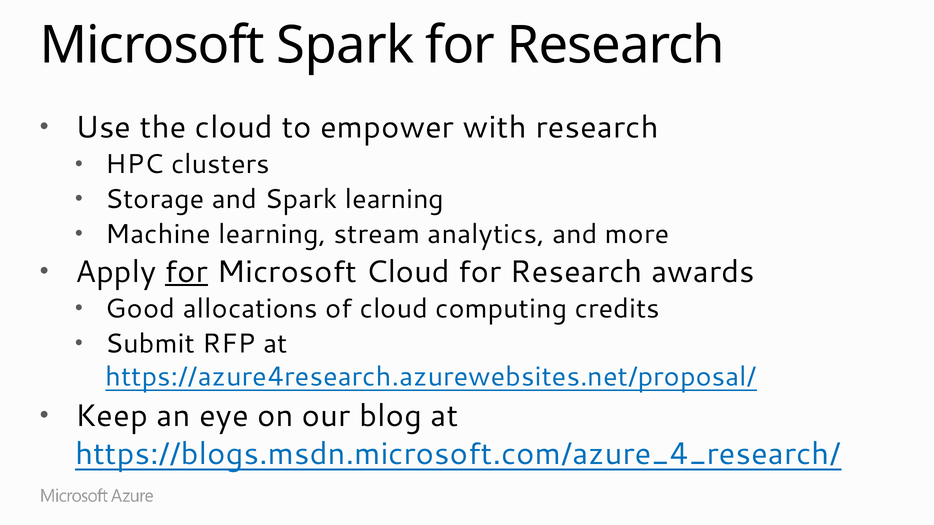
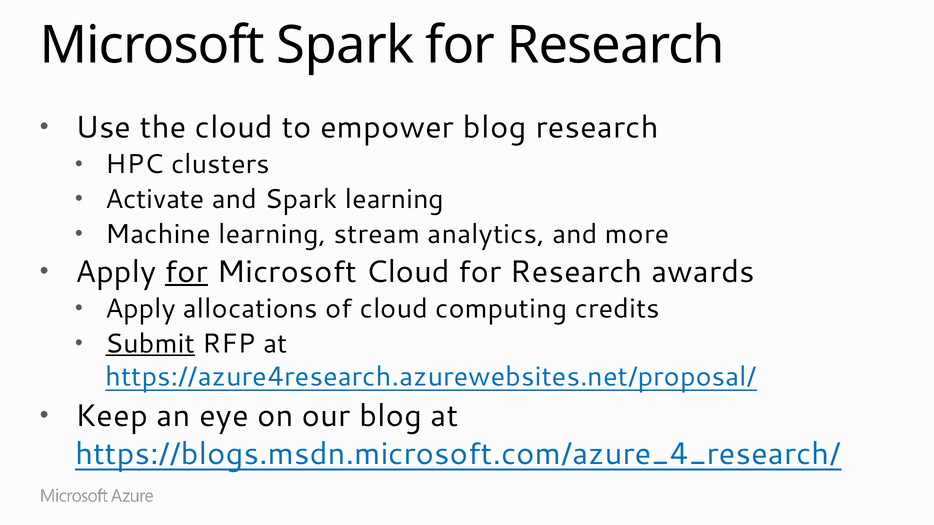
empower with: with -> blog
Storage: Storage -> Activate
Good at (140, 309): Good -> Apply
Submit underline: none -> present
